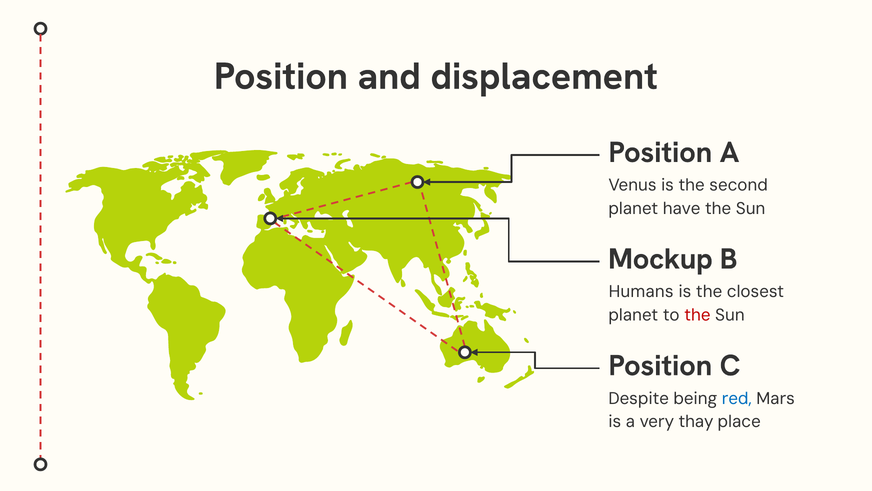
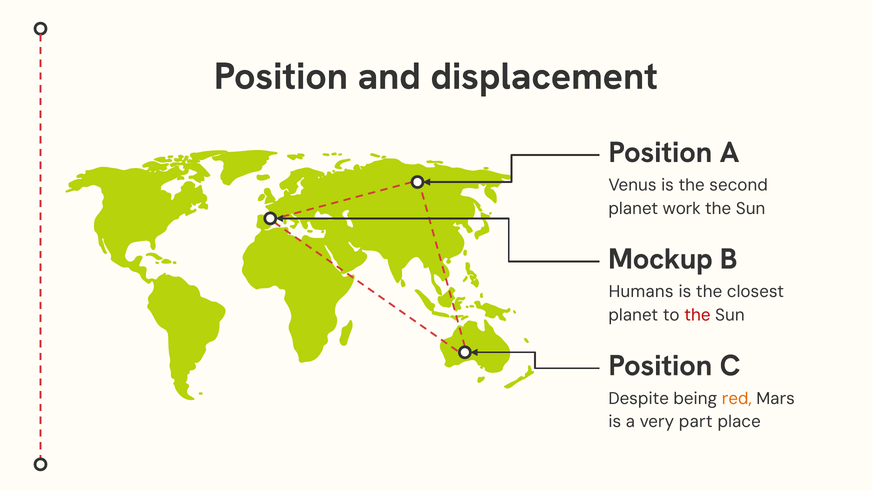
have: have -> work
red colour: blue -> orange
thay: thay -> part
